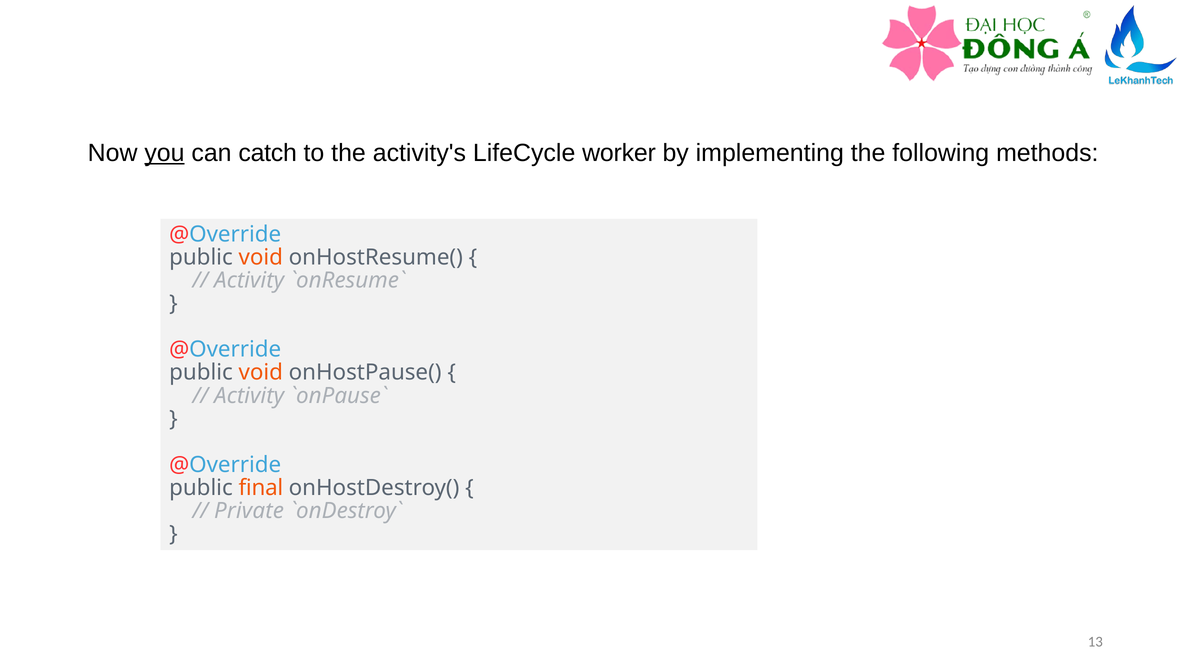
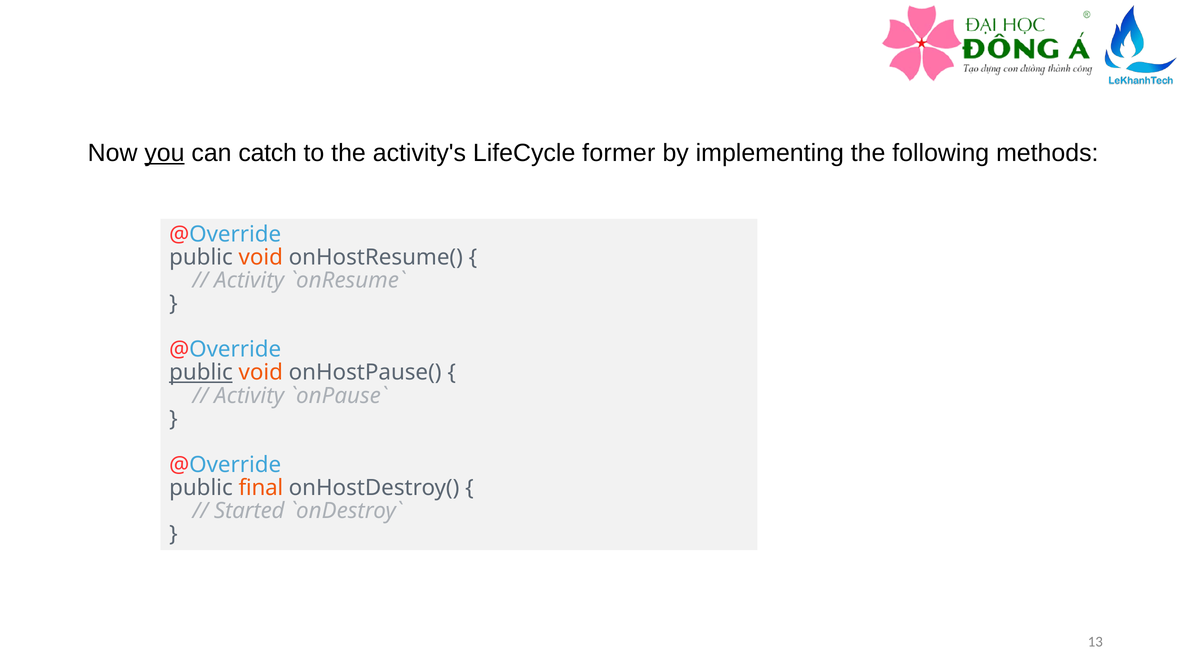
worker: worker -> former
public at (201, 372) underline: none -> present
Private: Private -> Started
